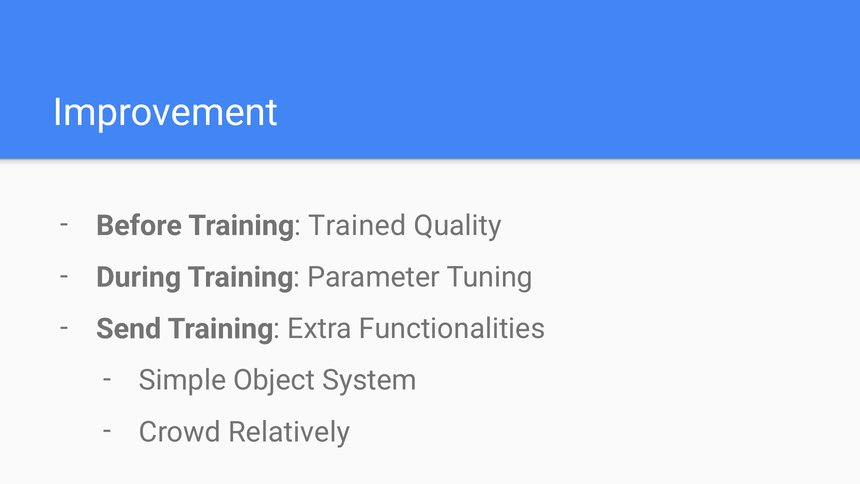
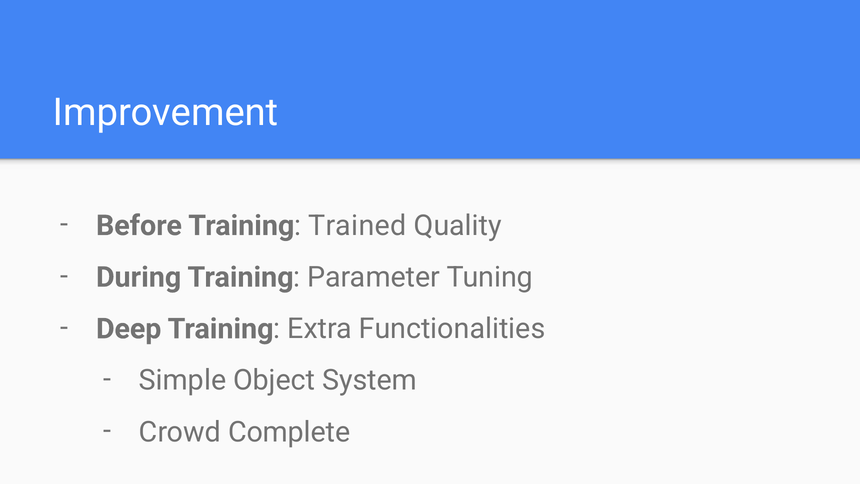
Send: Send -> Deep
Relatively: Relatively -> Complete
